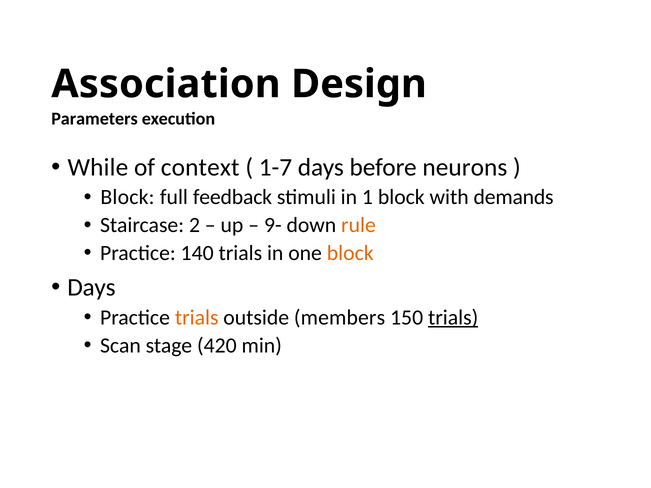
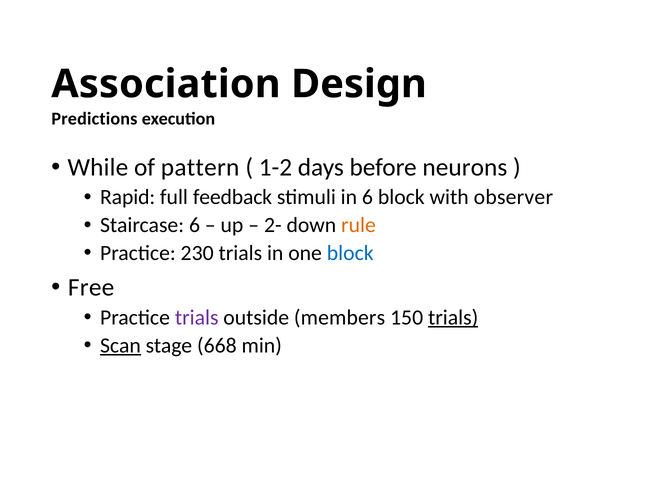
Parameters: Parameters -> Predictions
context: context -> pattern
1-7: 1-7 -> 1-2
Block at (127, 197): Block -> Rapid
in 1: 1 -> 6
demands: demands -> observer
Staircase 2: 2 -> 6
9-: 9- -> 2-
140: 140 -> 230
block at (350, 253) colour: orange -> blue
Days at (91, 288): Days -> Free
trials at (197, 318) colour: orange -> purple
Scan underline: none -> present
420: 420 -> 668
